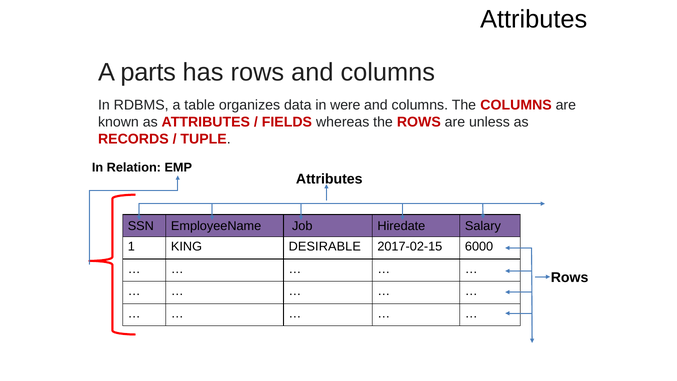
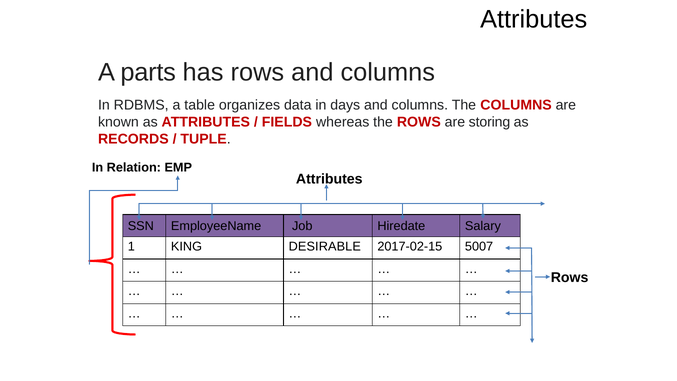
were: were -> days
unless: unless -> storing
6000: 6000 -> 5007
